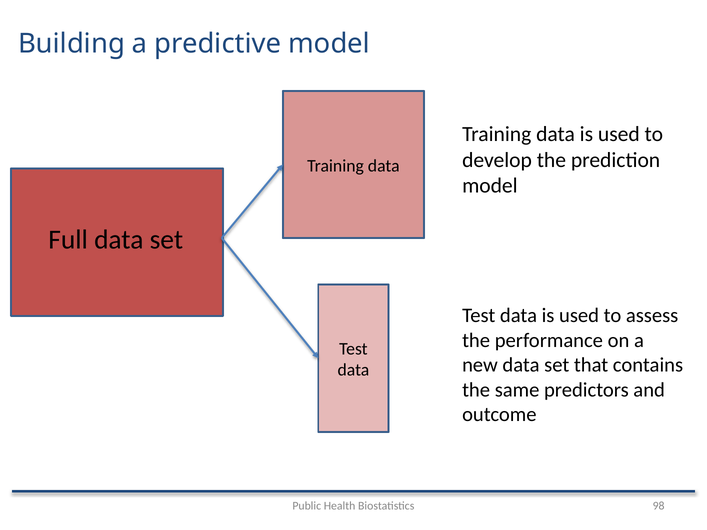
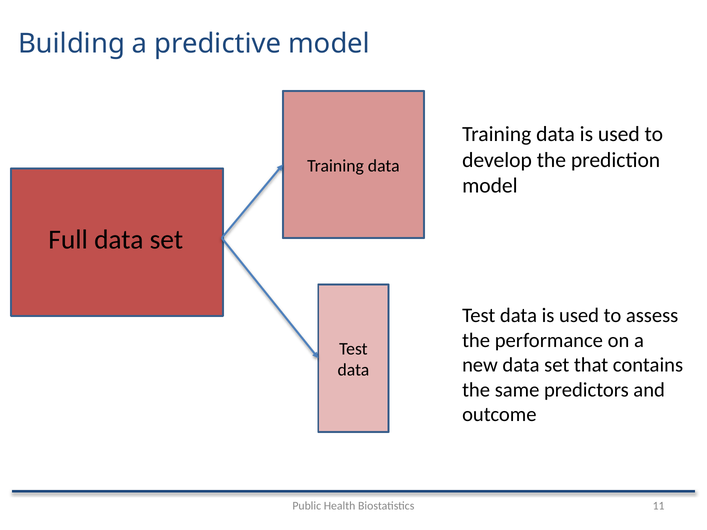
98: 98 -> 11
